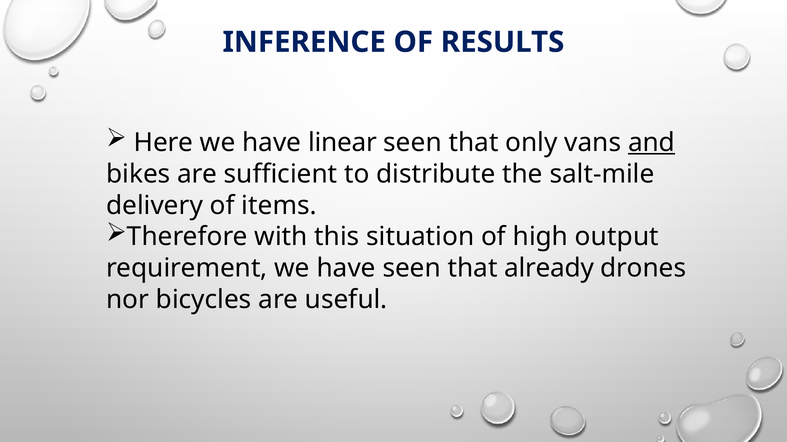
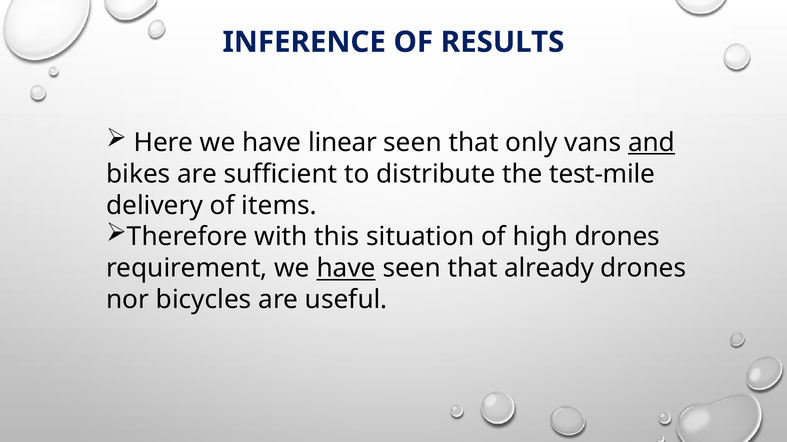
salt-mile: salt-mile -> test-mile
high output: output -> drones
have at (346, 269) underline: none -> present
